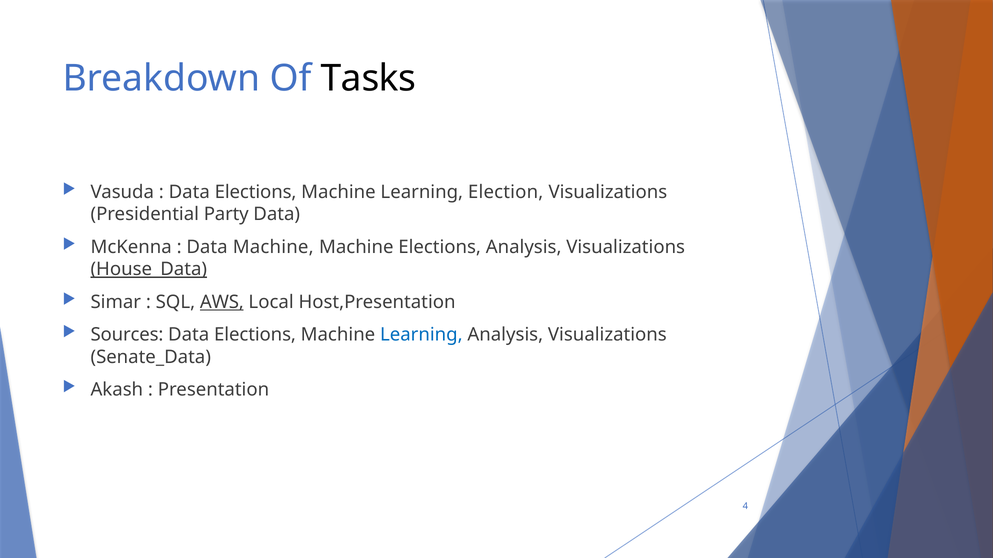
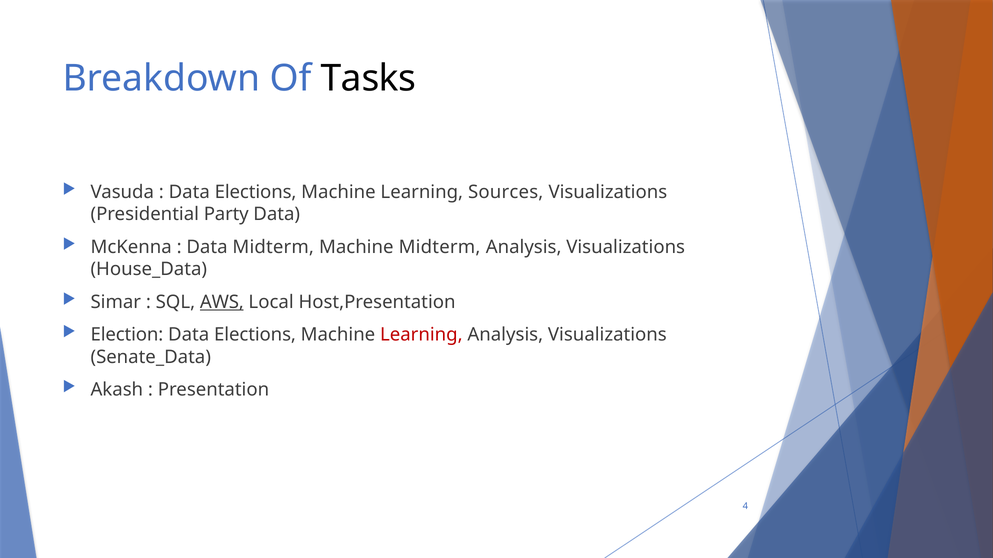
Election: Election -> Sources
Data Machine: Machine -> Midterm
Machine Elections: Elections -> Midterm
House_Data underline: present -> none
Sources: Sources -> Election
Learning at (421, 335) colour: blue -> red
